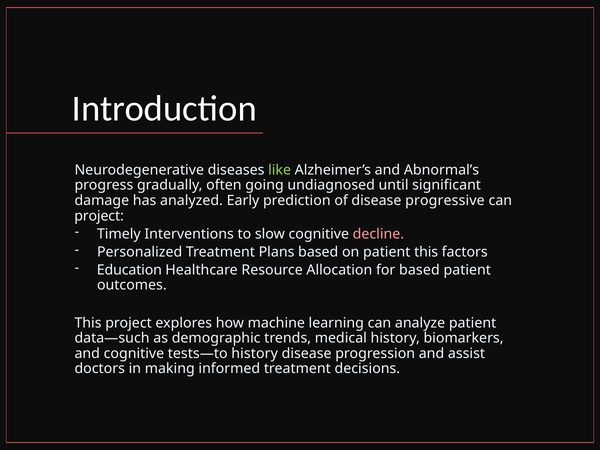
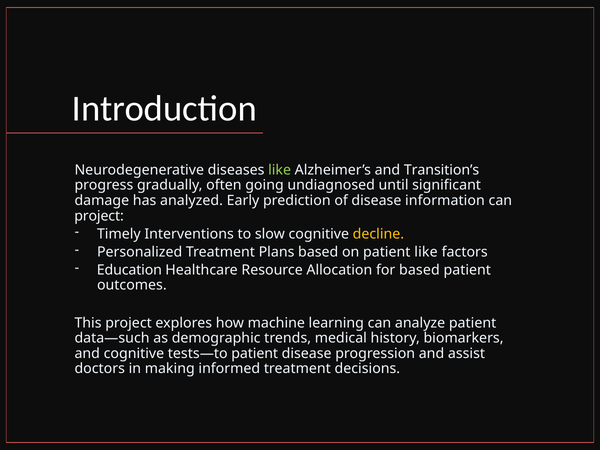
Abnormal’s: Abnormal’s -> Transition’s
progressive: progressive -> information
decline colour: pink -> yellow
patient this: this -> like
tests—to history: history -> patient
